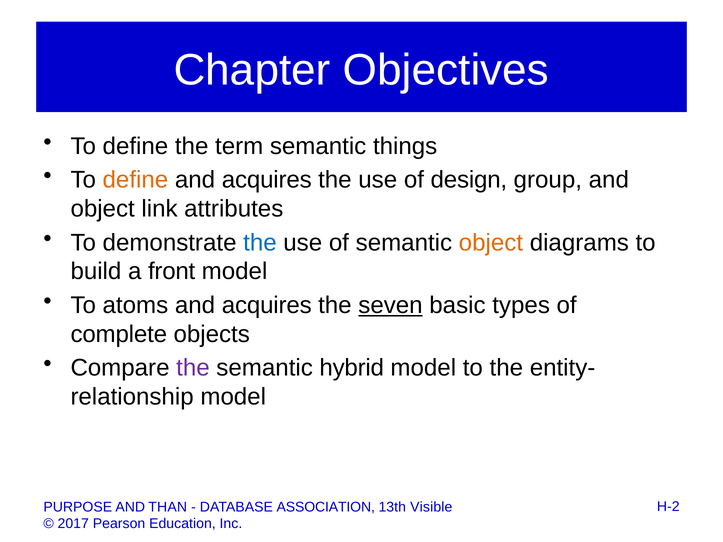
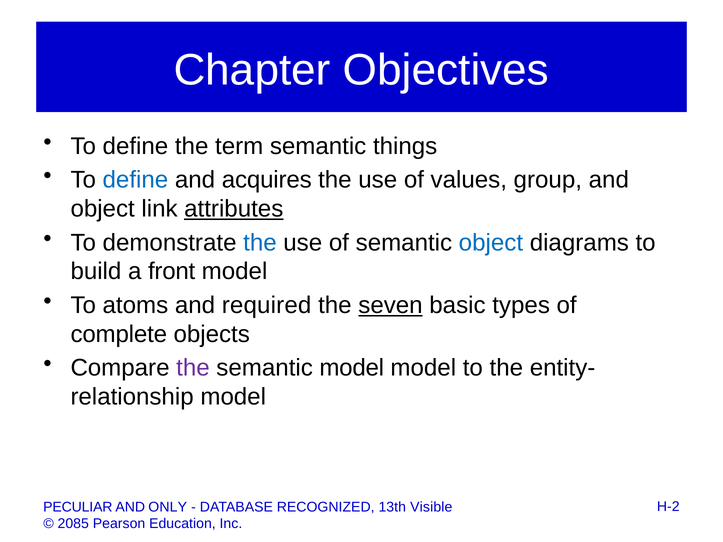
define at (135, 180) colour: orange -> blue
design: design -> values
attributes underline: none -> present
object at (491, 243) colour: orange -> blue
acquires at (267, 305): acquires -> required
semantic hybrid: hybrid -> model
PURPOSE: PURPOSE -> PECULIAR
THAN: THAN -> ONLY
ASSOCIATION: ASSOCIATION -> RECOGNIZED
2017: 2017 -> 2085
